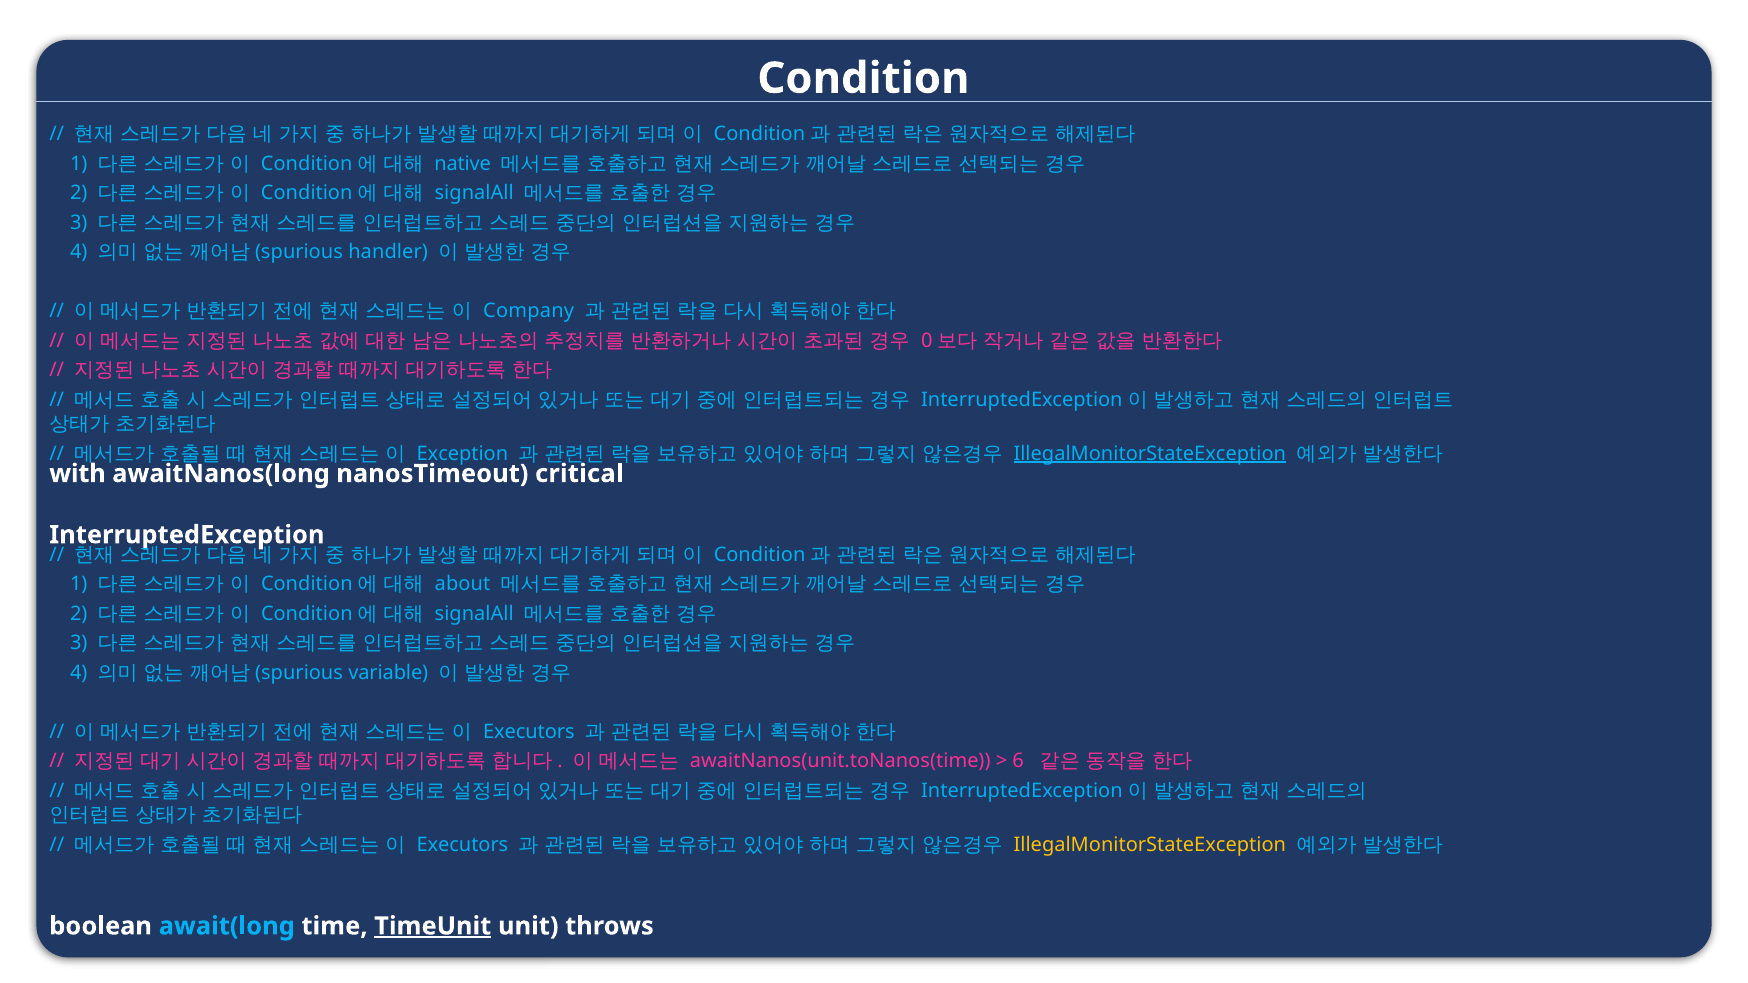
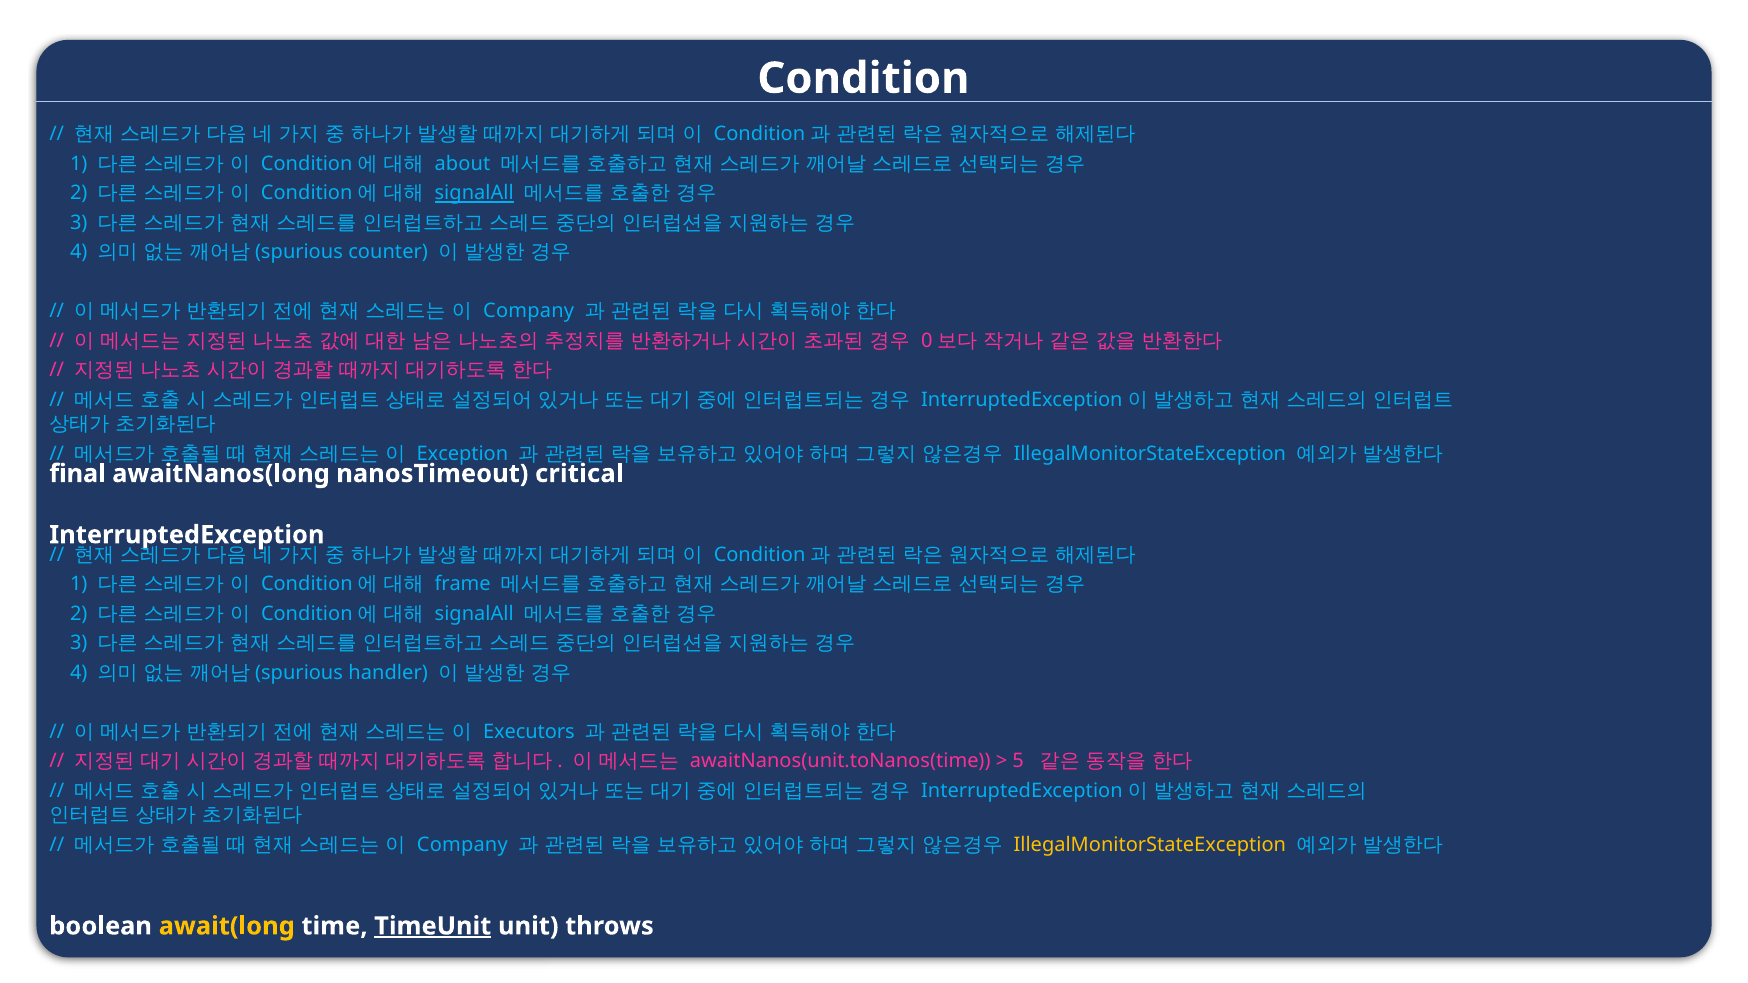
native: native -> about
signalAll at (474, 193) underline: none -> present
handler: handler -> counter
IllegalMonitorStateException at (1150, 454) underline: present -> none
with: with -> final
about: about -> frame
variable: variable -> handler
6: 6 -> 5
Executors at (462, 845): Executors -> Company
await(long colour: light blue -> yellow
